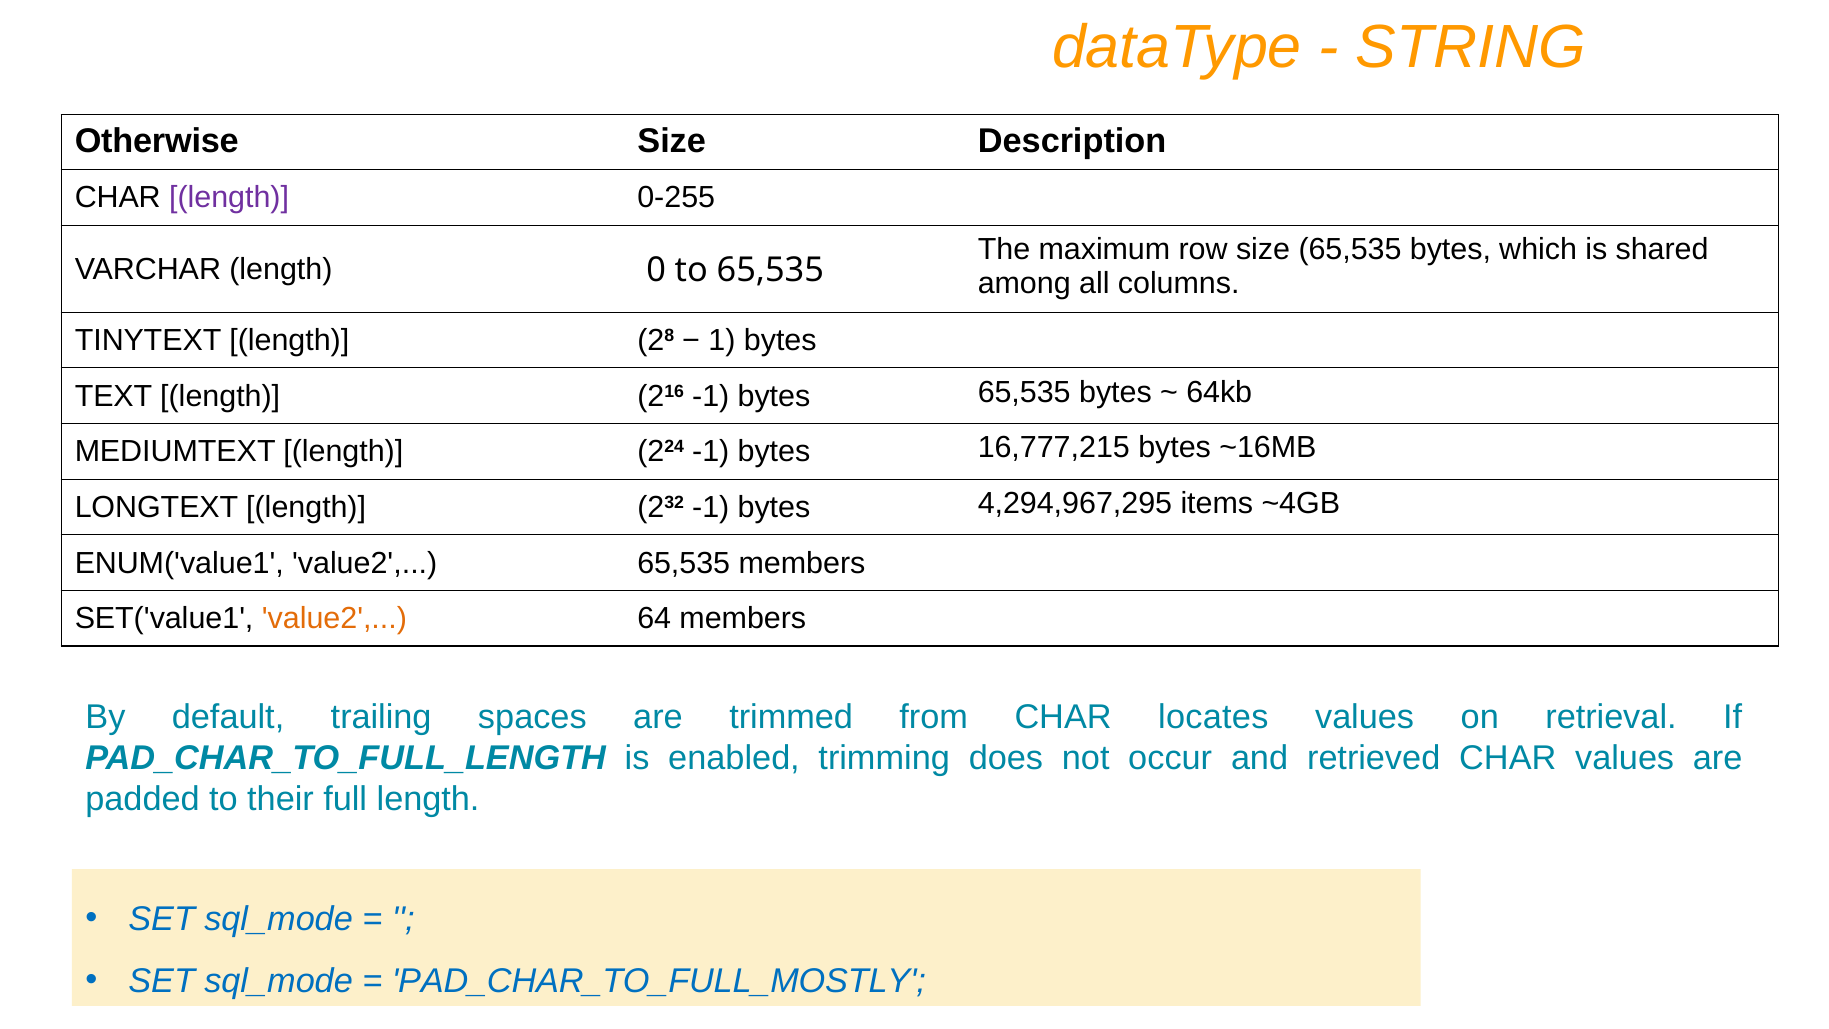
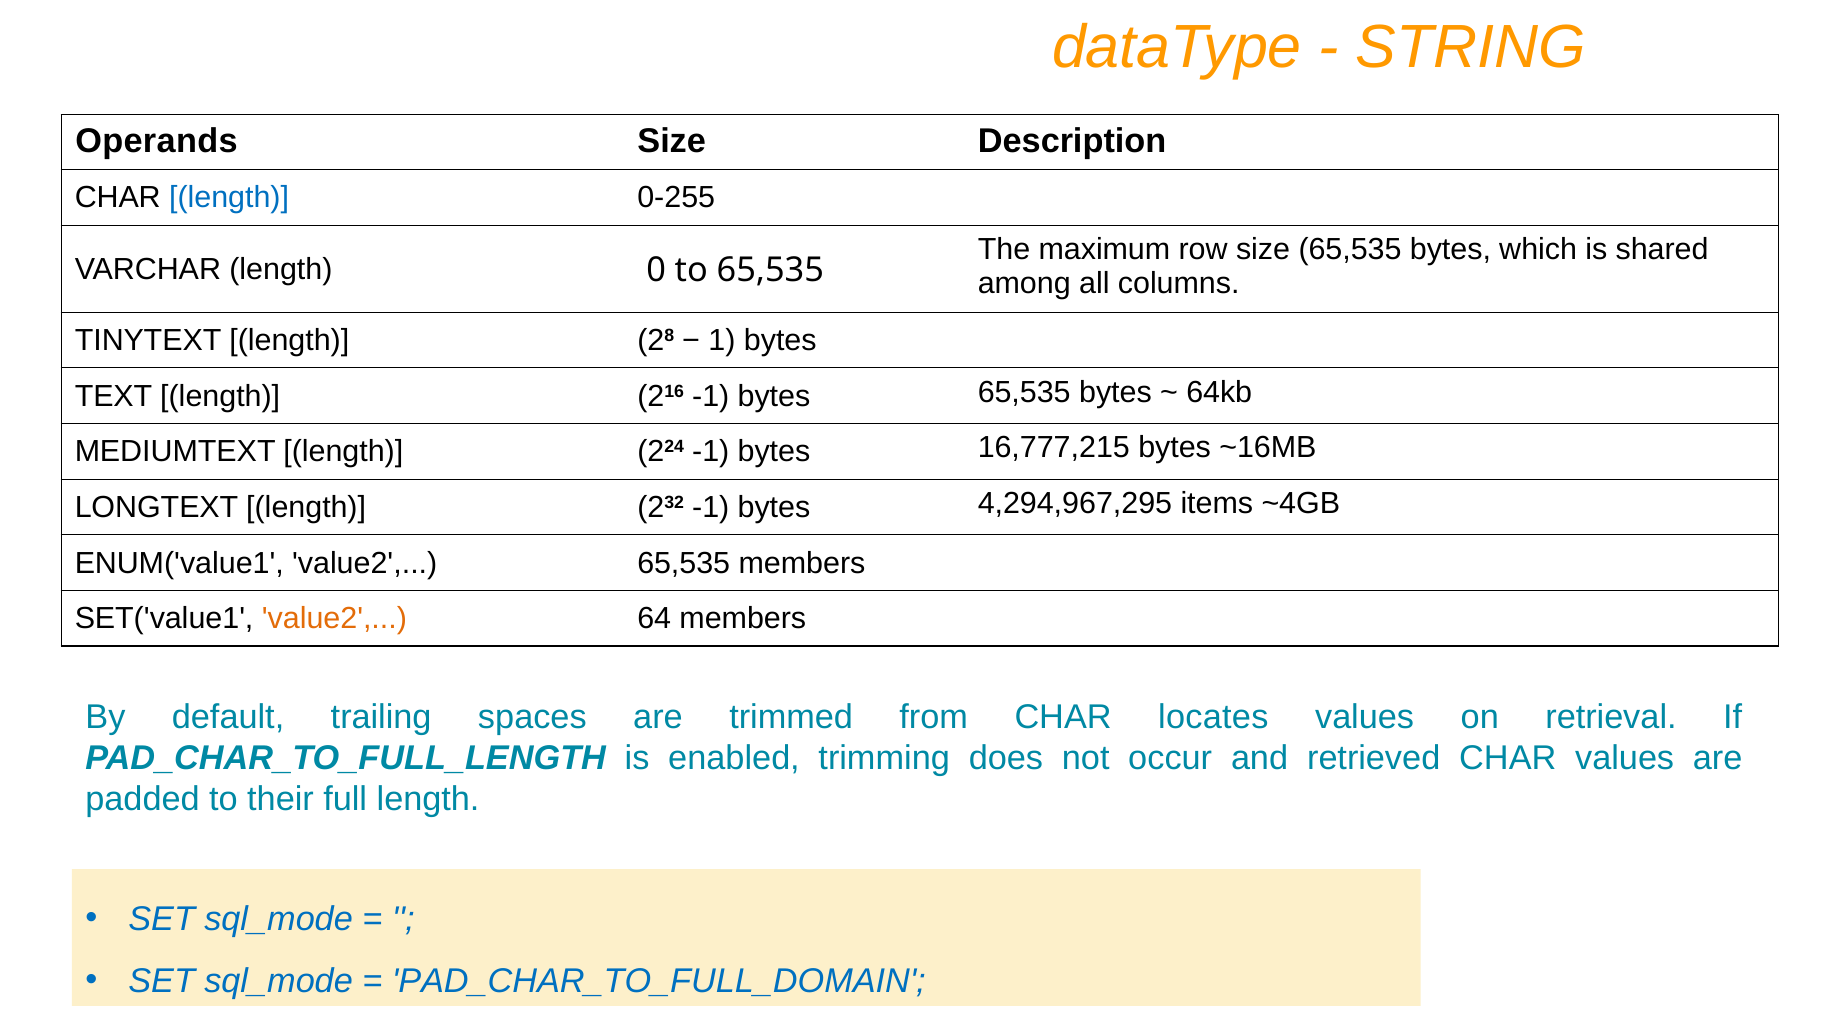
Otherwise: Otherwise -> Operands
length at (229, 198) colour: purple -> blue
PAD_CHAR_TO_FULL_MOSTLY: PAD_CHAR_TO_FULL_MOSTLY -> PAD_CHAR_TO_FULL_DOMAIN
